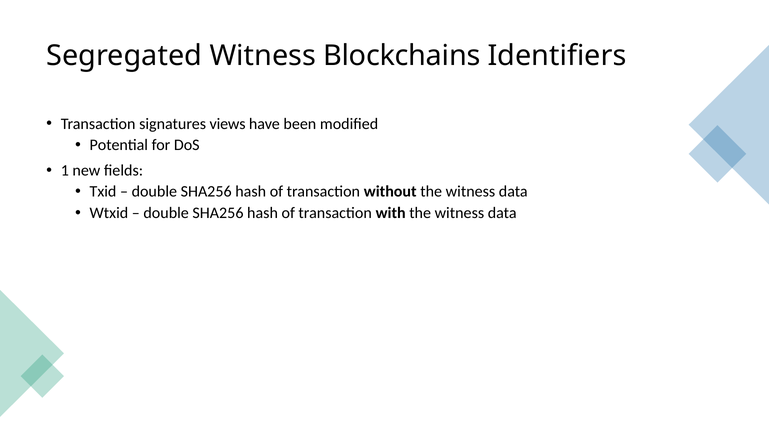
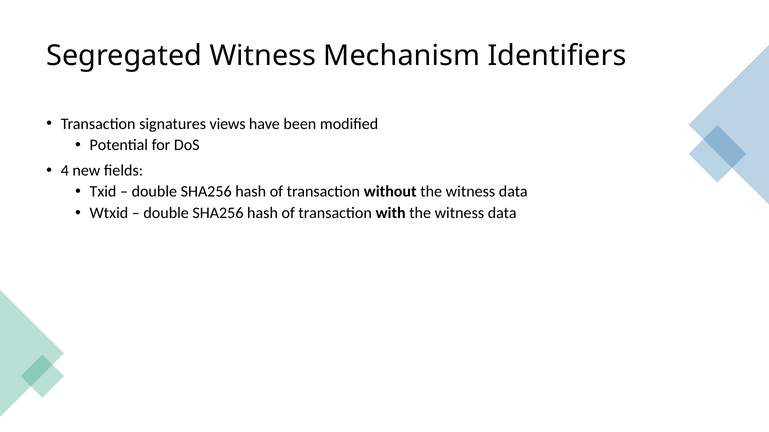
Blockchains: Blockchains -> Mechanism
1: 1 -> 4
